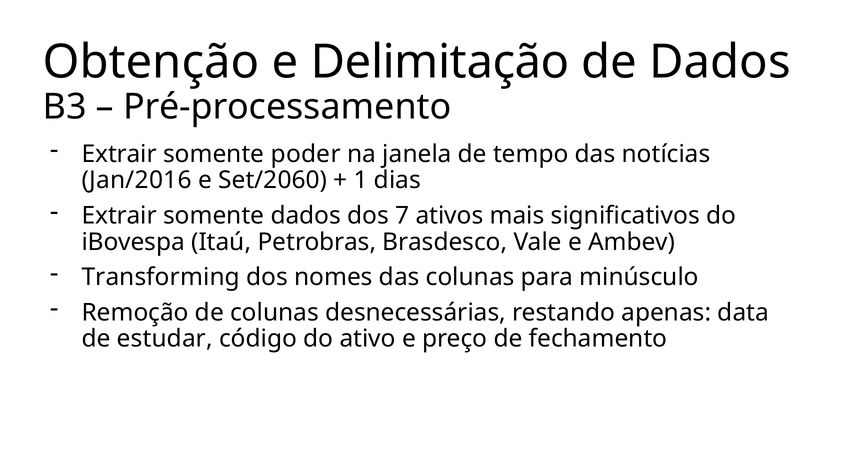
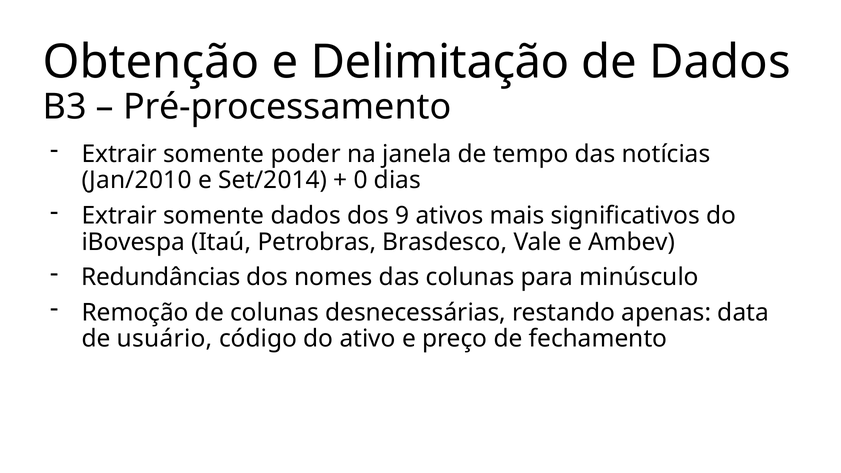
Jan/2016: Jan/2016 -> Jan/2010
Set/2060: Set/2060 -> Set/2014
1: 1 -> 0
7: 7 -> 9
Transforming: Transforming -> Redundâncias
estudar: estudar -> usuário
